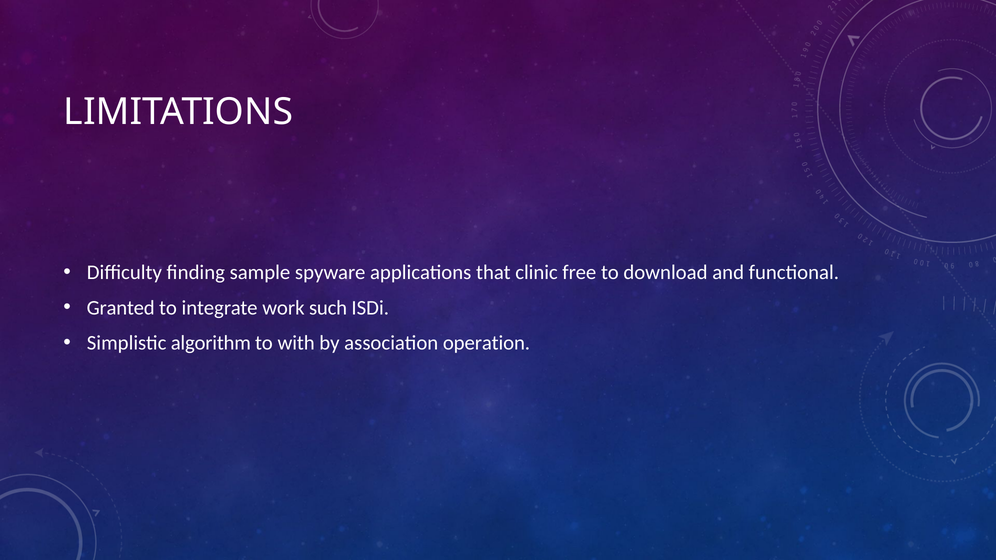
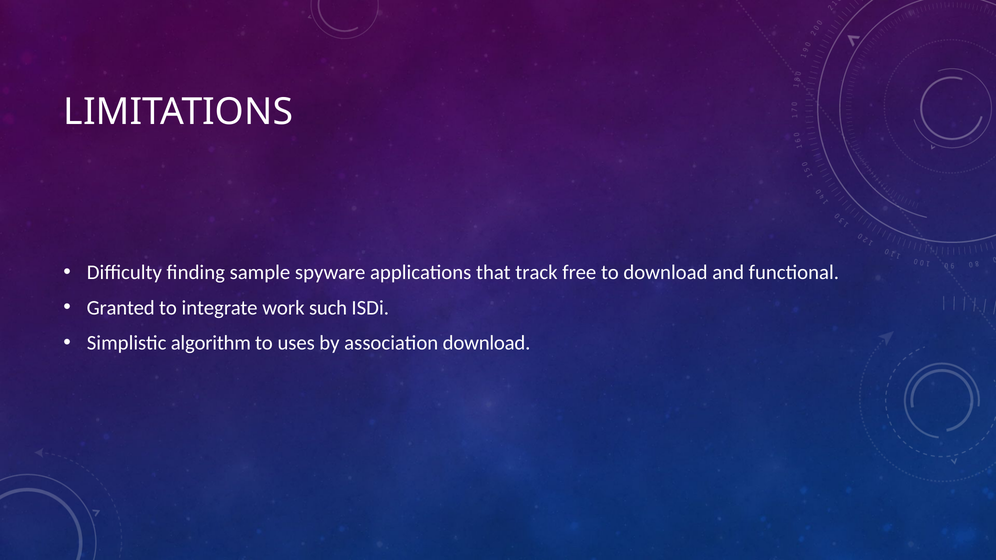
clinic: clinic -> track
with: with -> uses
association operation: operation -> download
